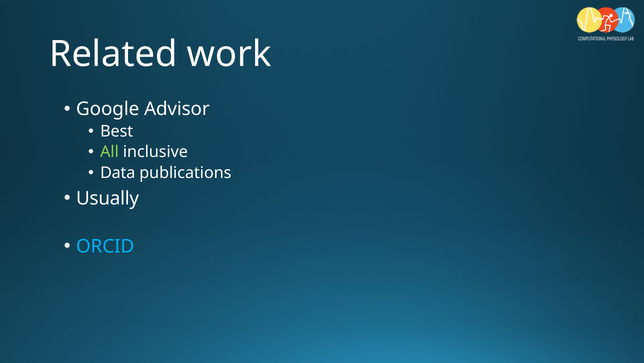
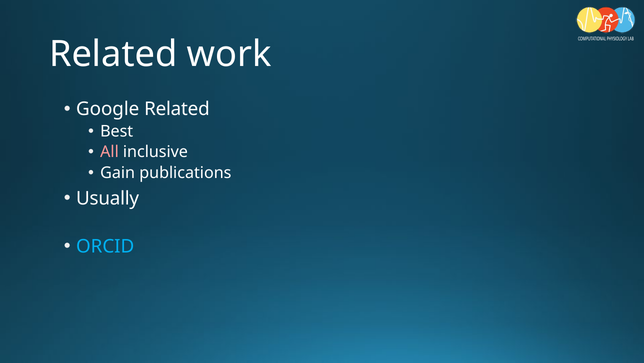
Google Advisor: Advisor -> Related
All colour: light green -> pink
Data: Data -> Gain
